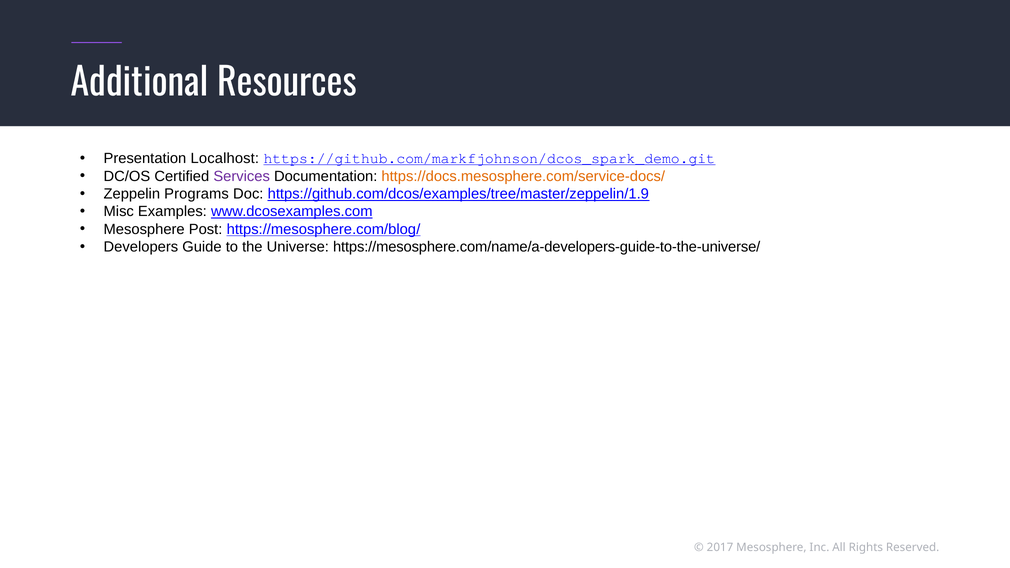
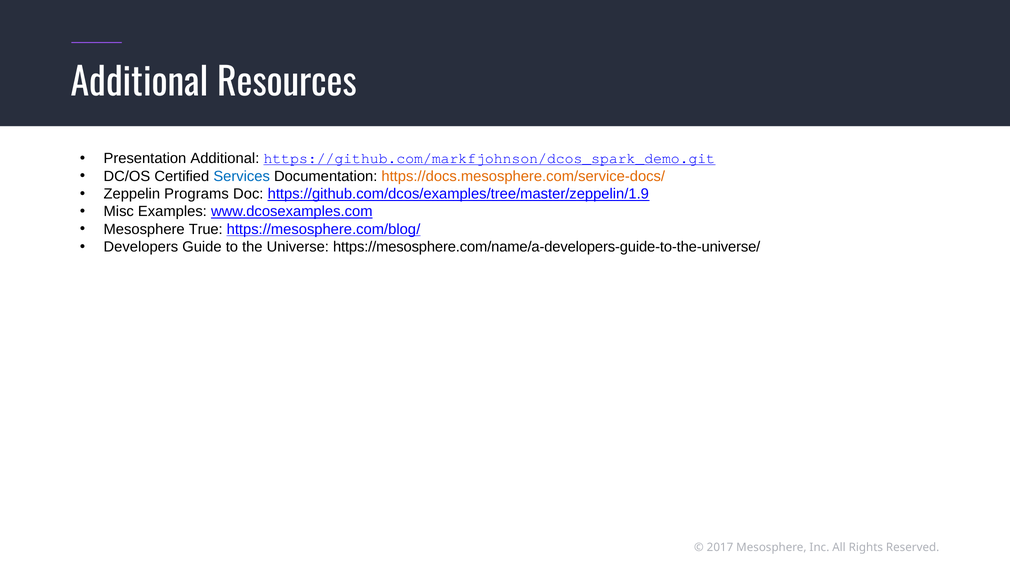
Presentation Localhost: Localhost -> Additional
Services colour: purple -> blue
Post: Post -> True
